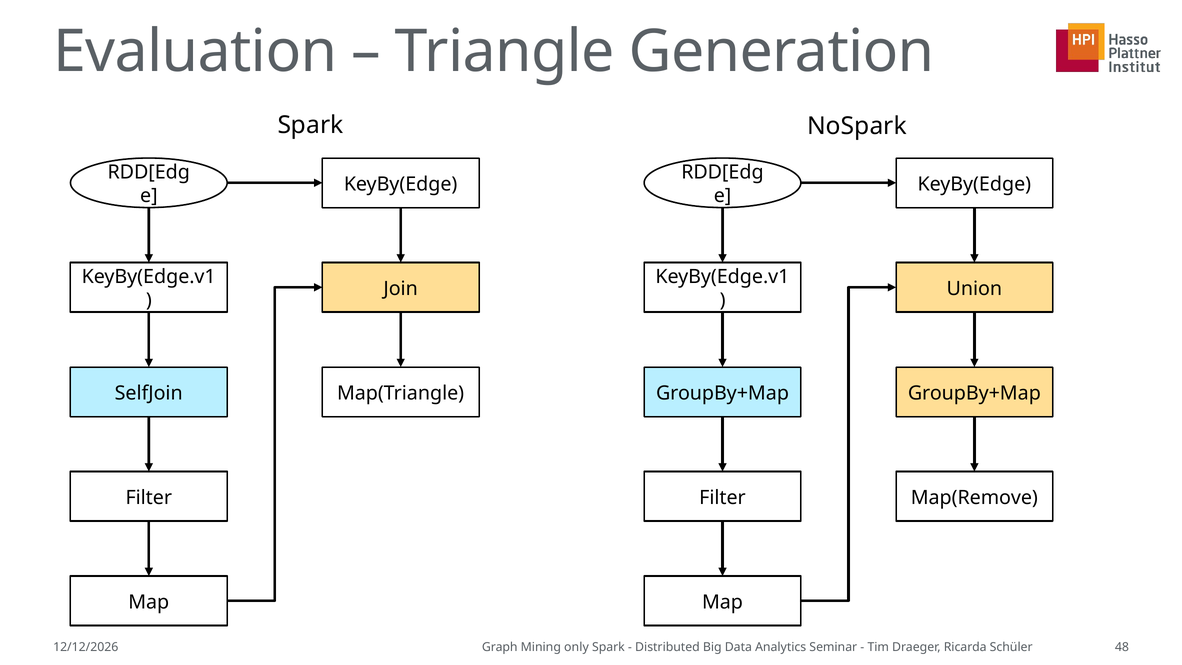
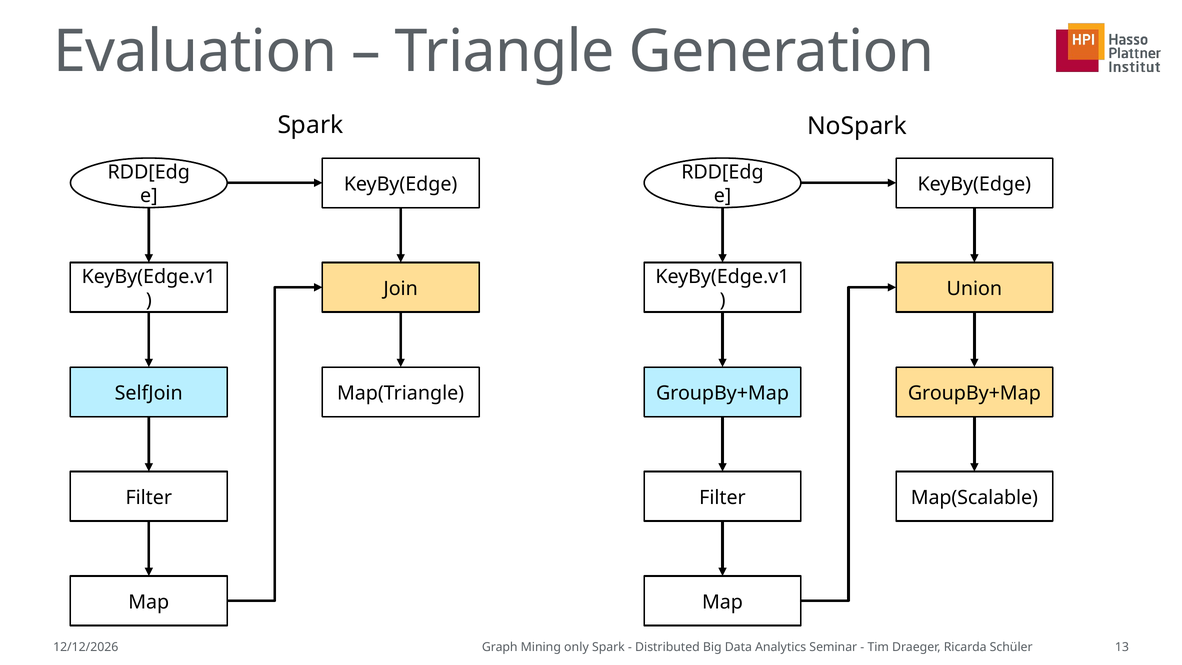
Map(Remove: Map(Remove -> Map(Scalable
48: 48 -> 13
